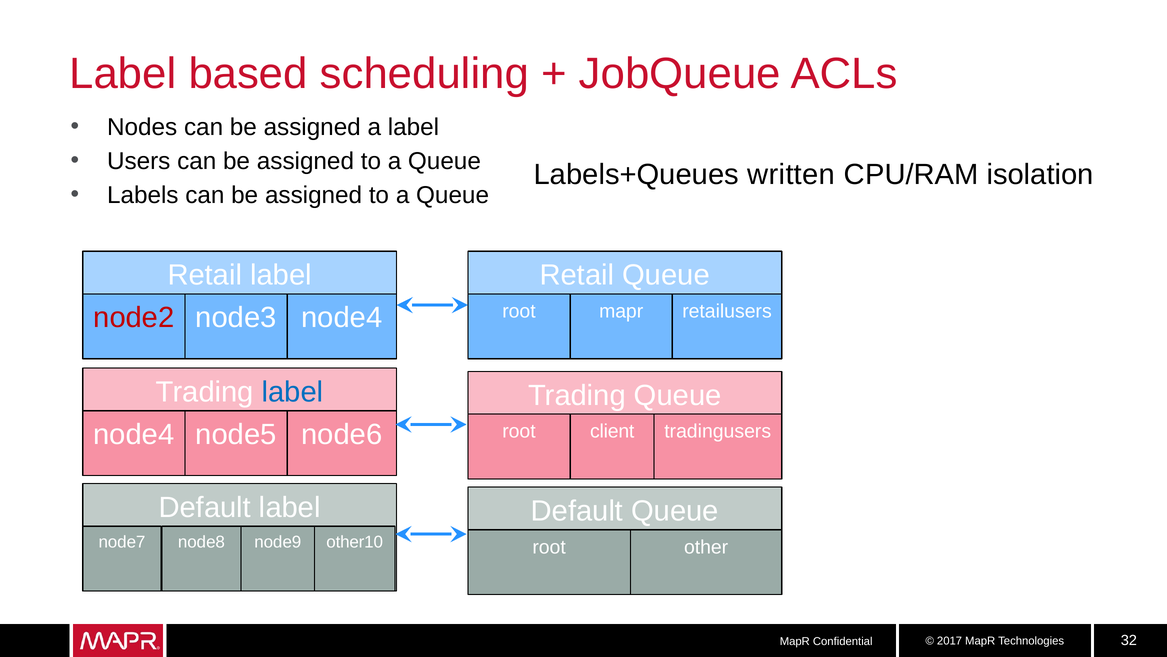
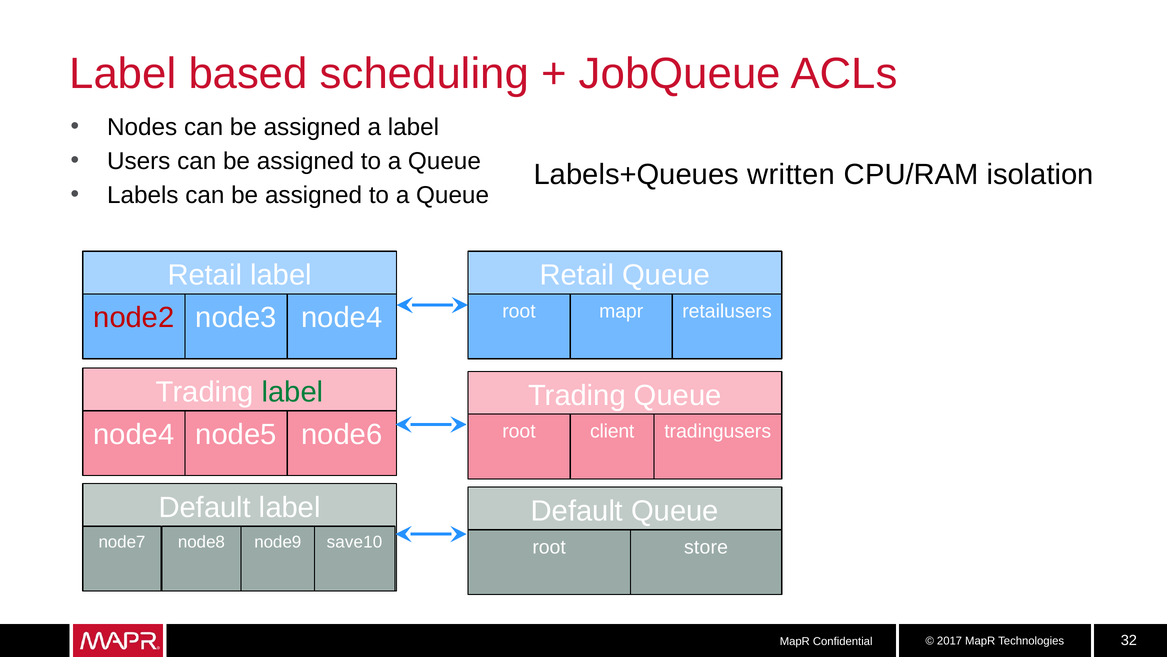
label at (293, 392) colour: blue -> green
other10: other10 -> save10
other: other -> store
